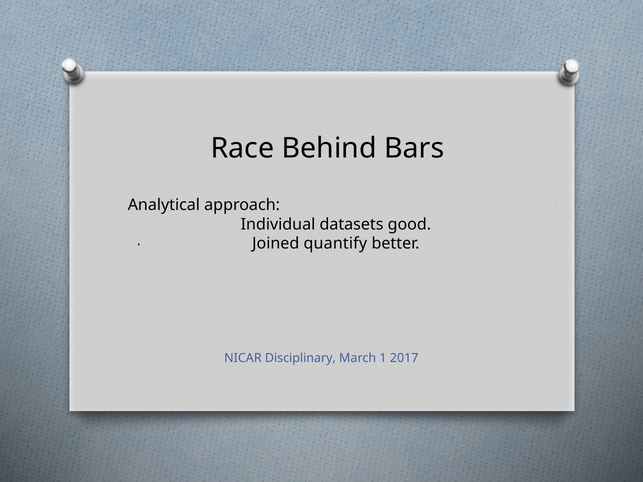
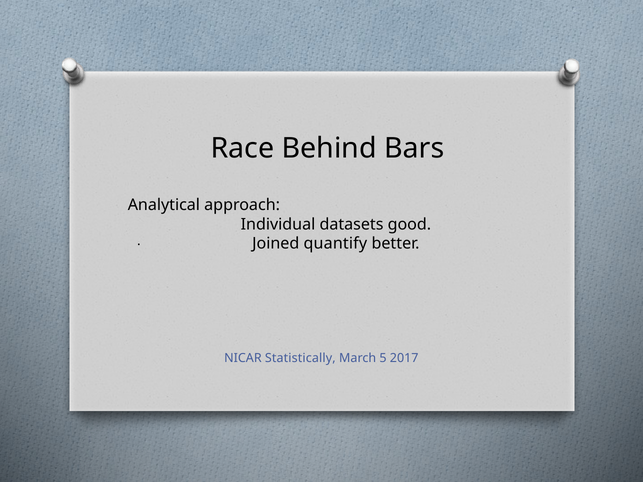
Disciplinary: Disciplinary -> Statistically
1: 1 -> 5
